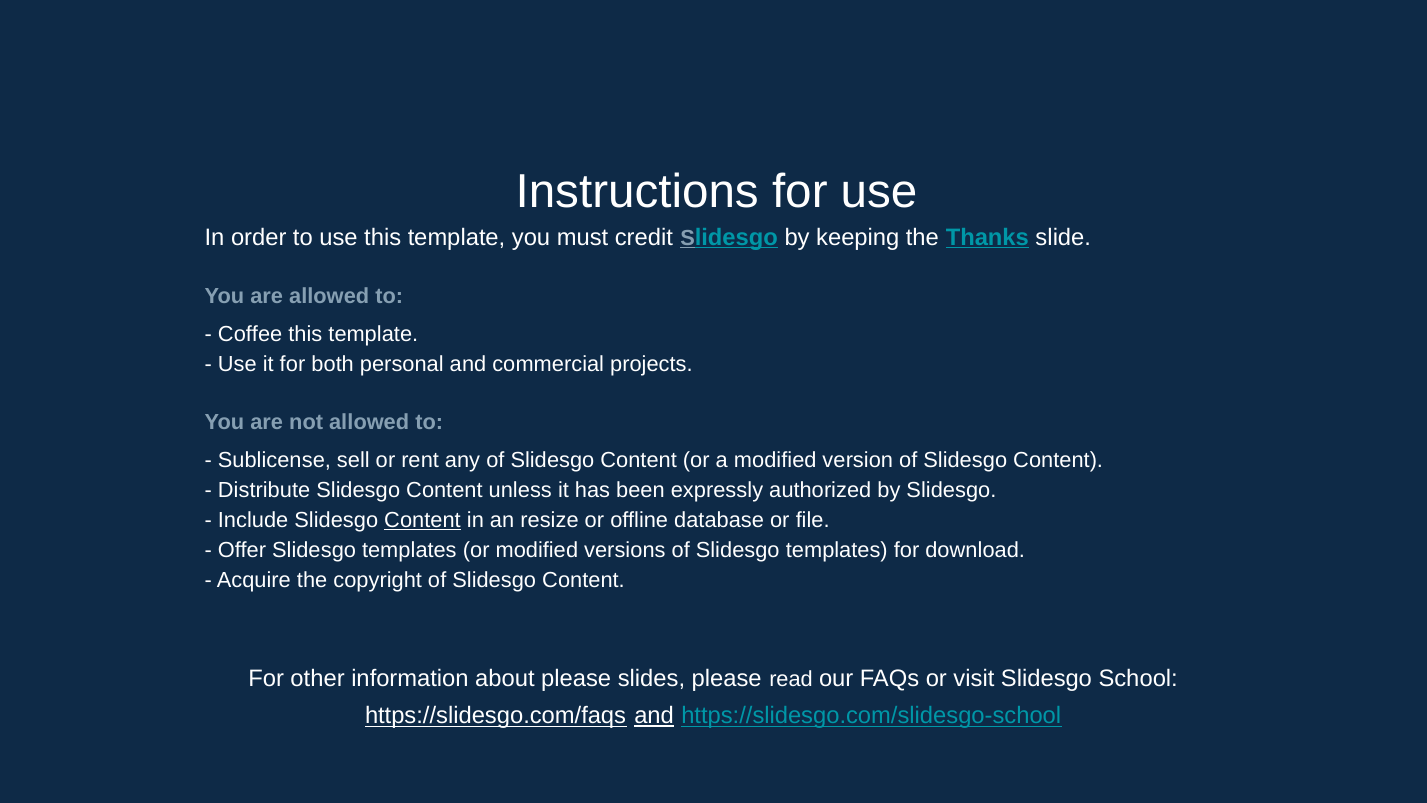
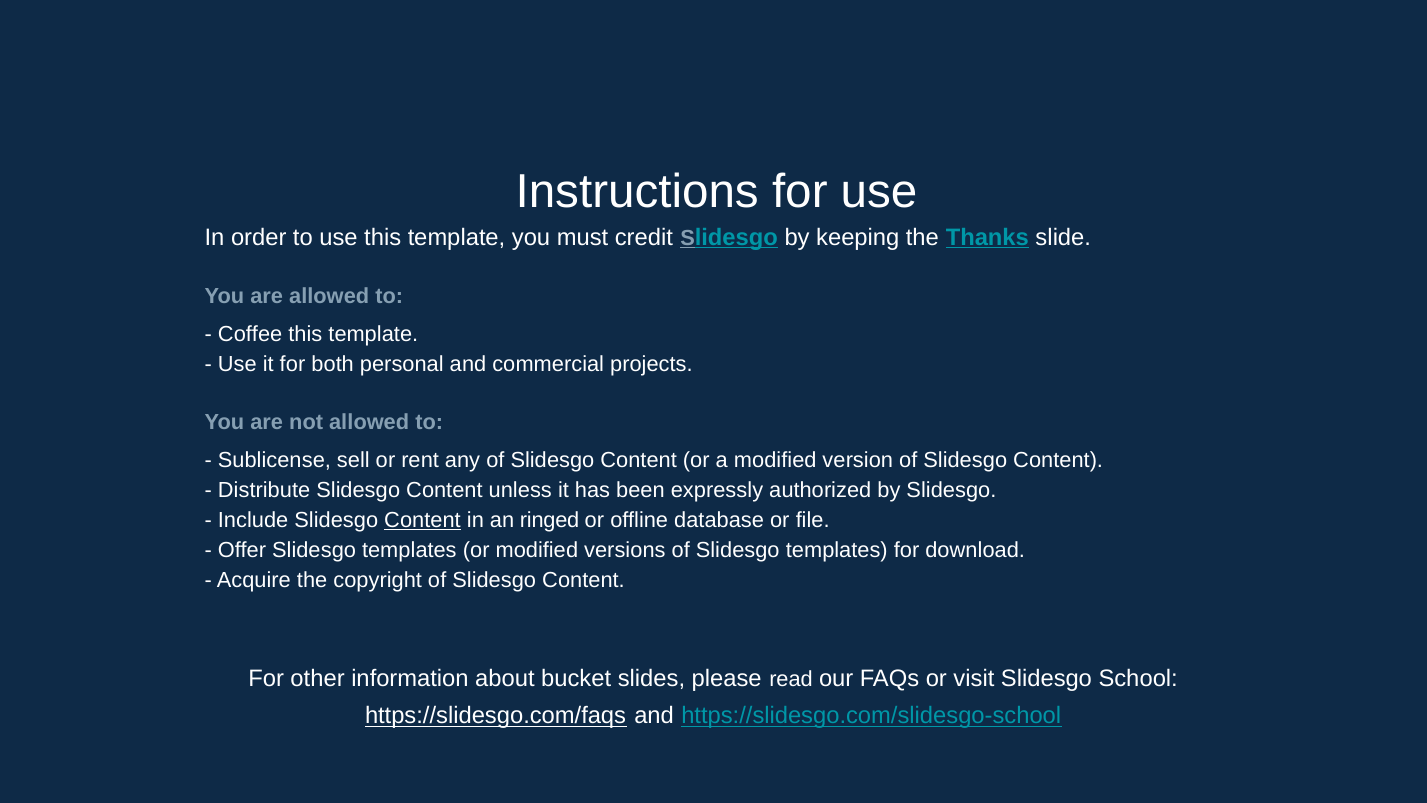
resize: resize -> ringed
about please: please -> bucket
and at (654, 716) underline: present -> none
